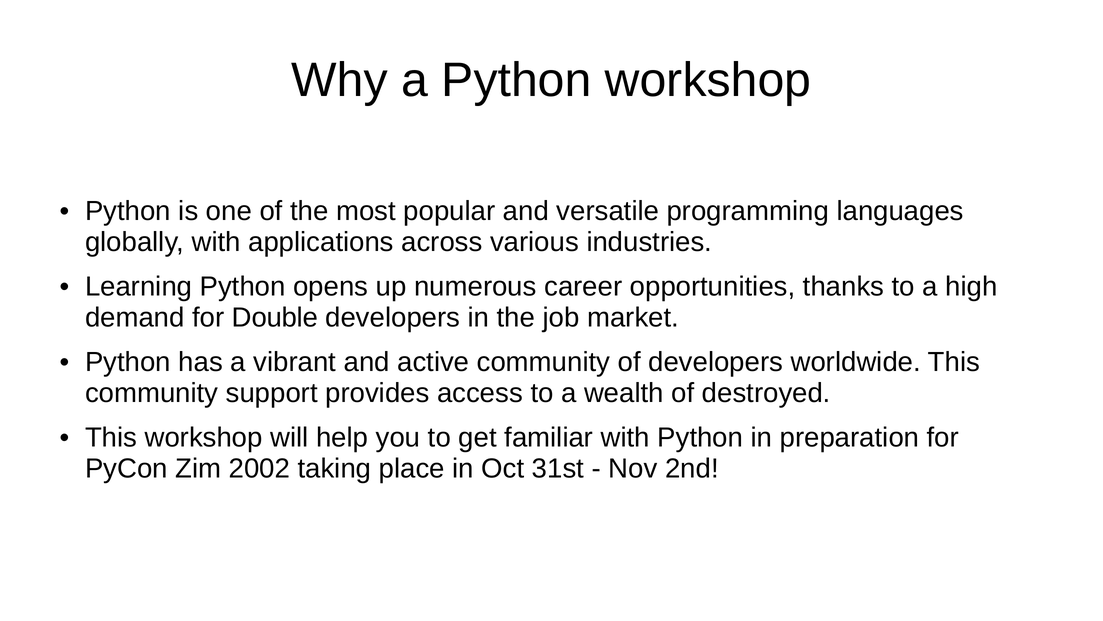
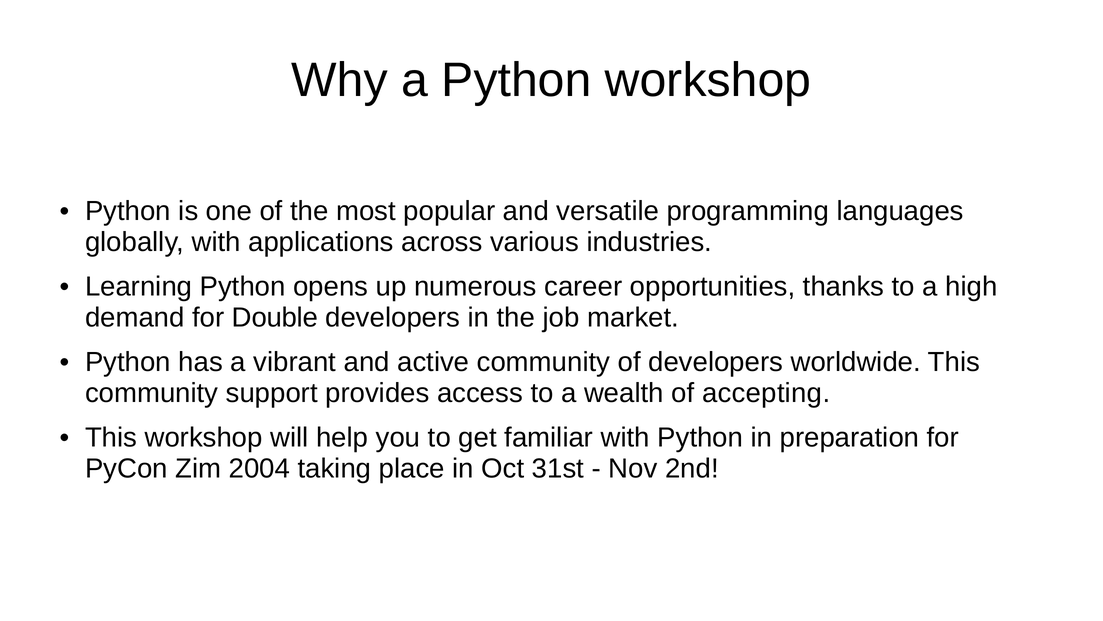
destroyed: destroyed -> accepting
2002: 2002 -> 2004
